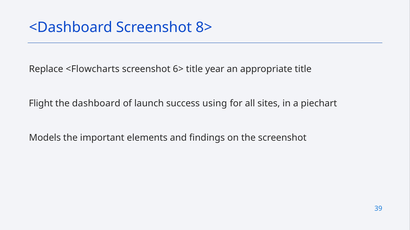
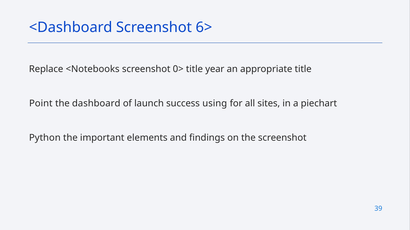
8>: 8> -> 6>
<Flowcharts: <Flowcharts -> <Notebooks
6>: 6> -> 0>
Flight: Flight -> Point
Models: Models -> Python
